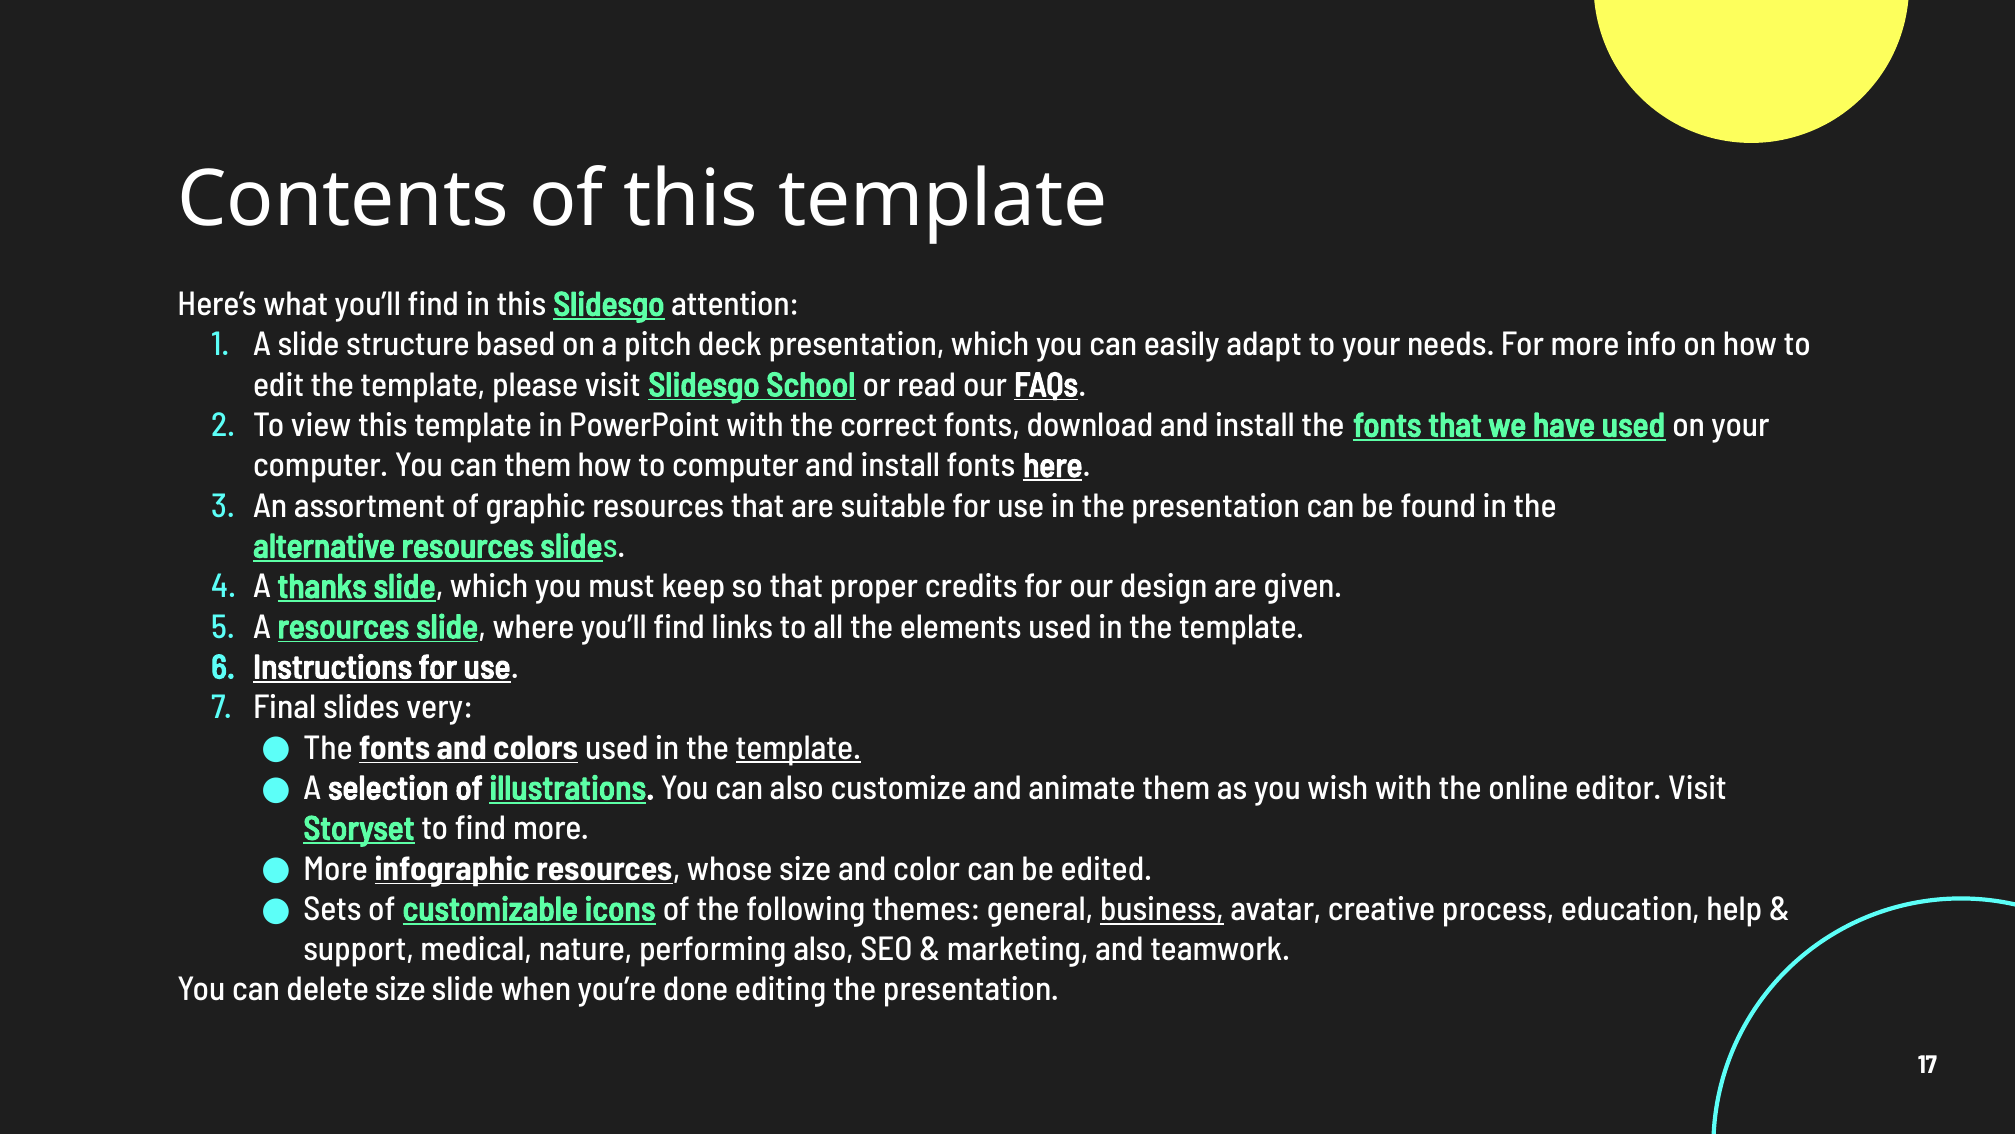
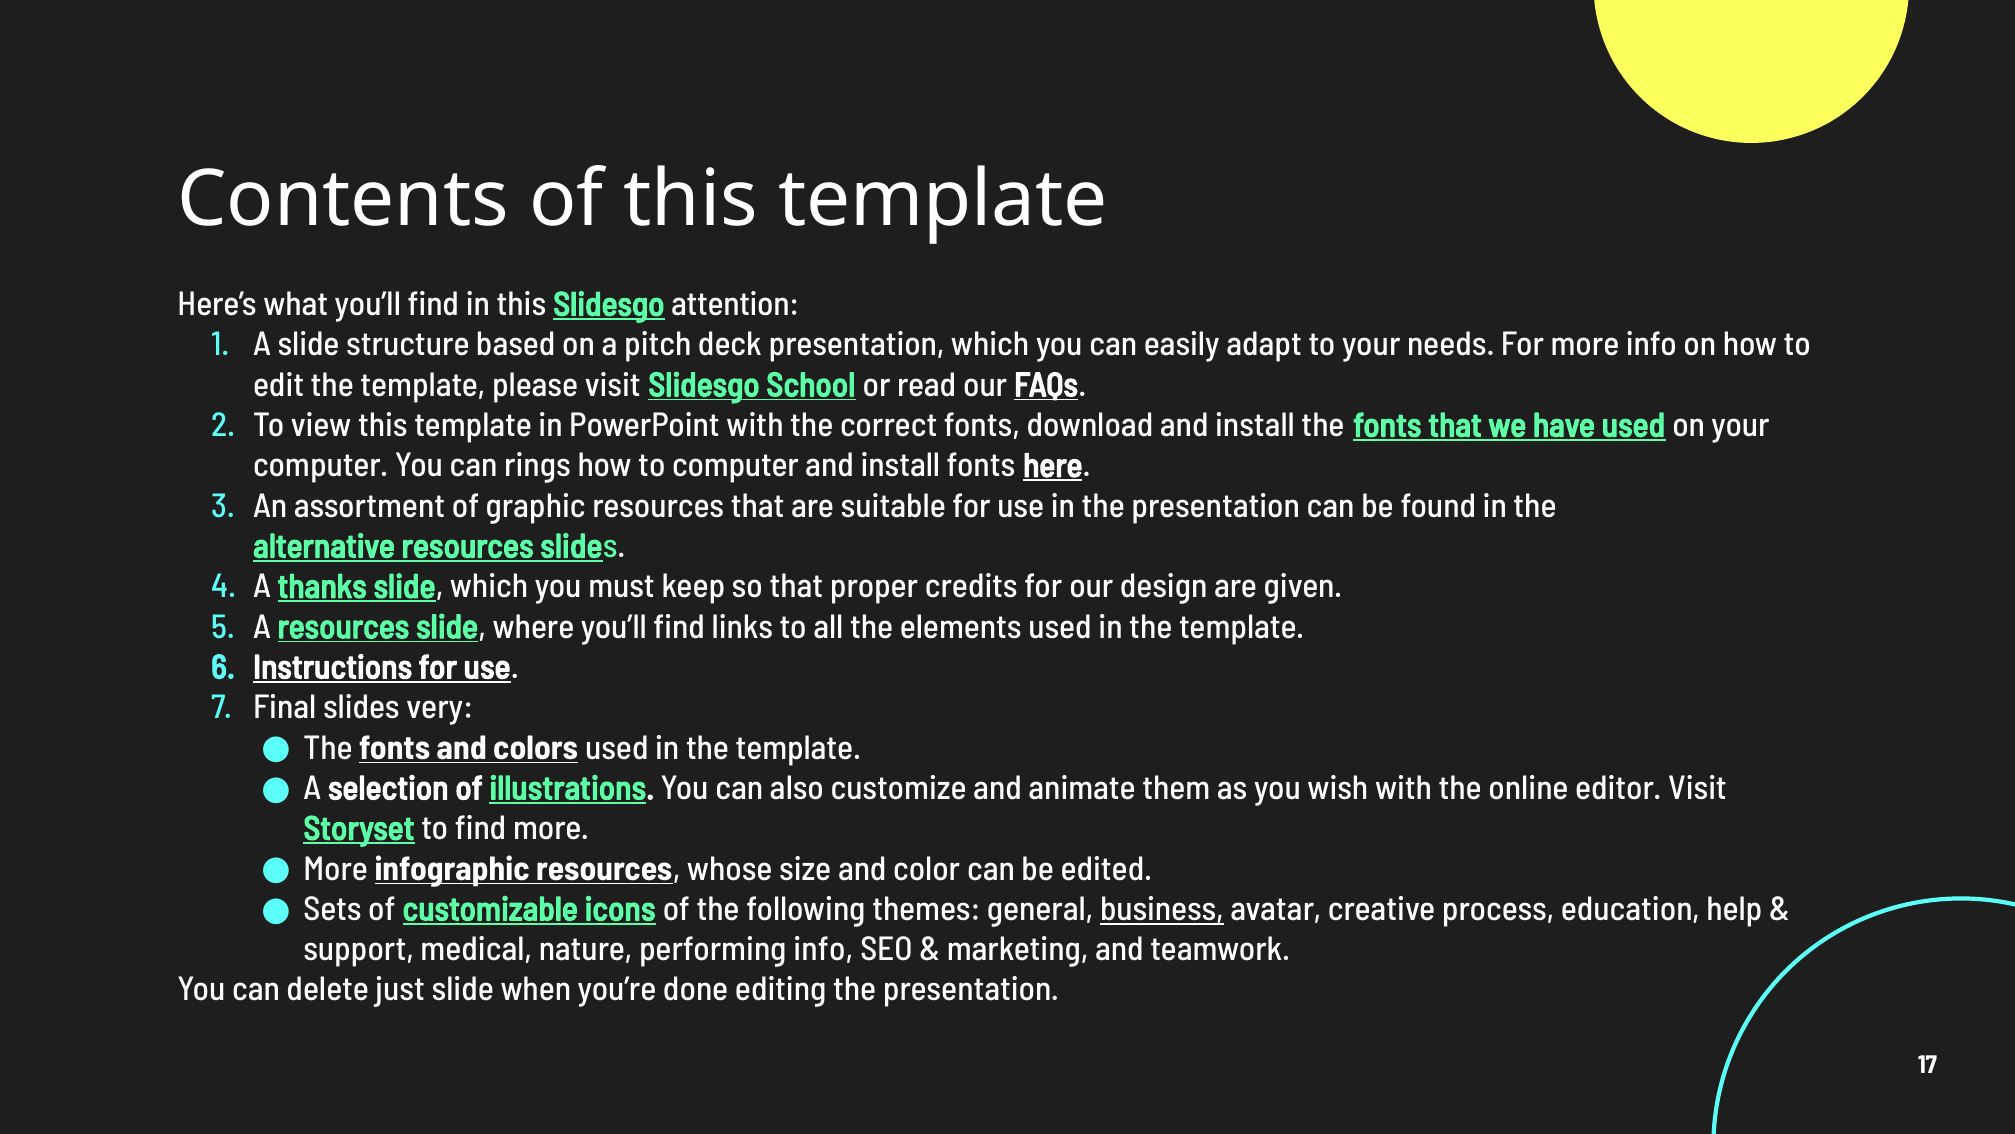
can them: them -> rings
template at (798, 748) underline: present -> none
performing also: also -> info
delete size: size -> just
